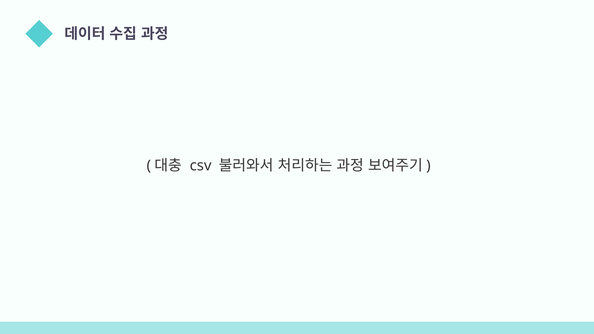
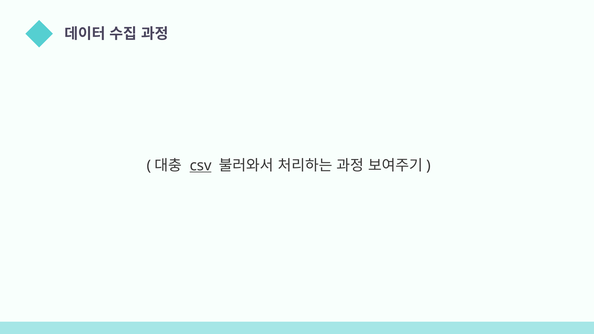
csv underline: none -> present
